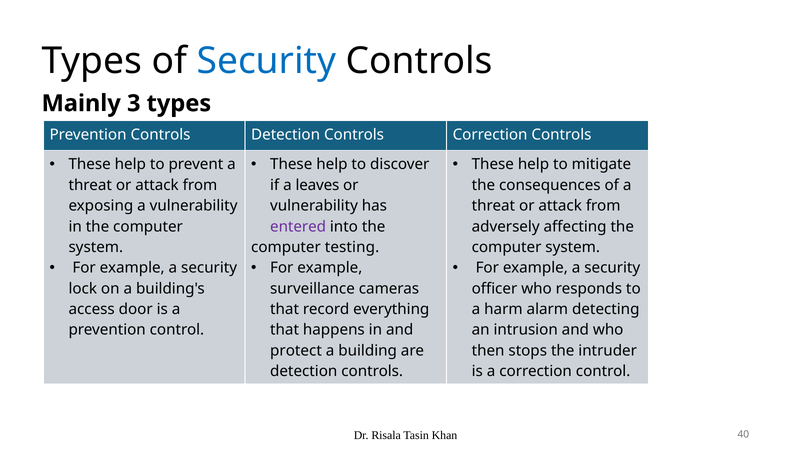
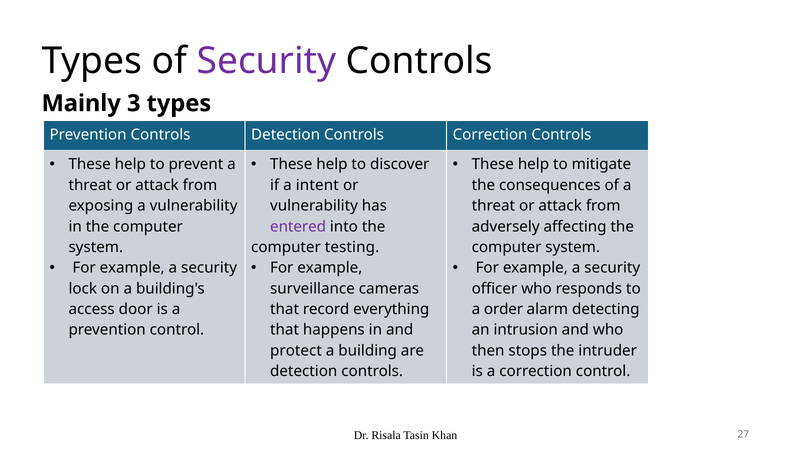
Security at (266, 61) colour: blue -> purple
leaves: leaves -> intent
harm: harm -> order
40: 40 -> 27
